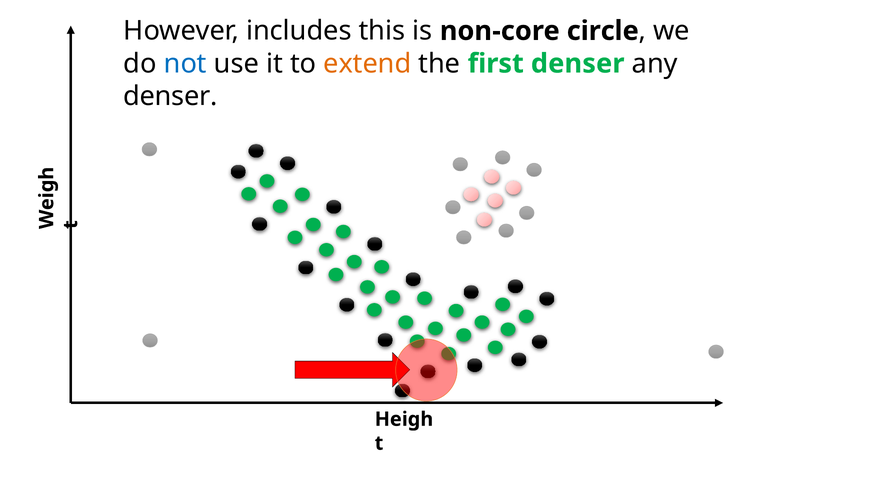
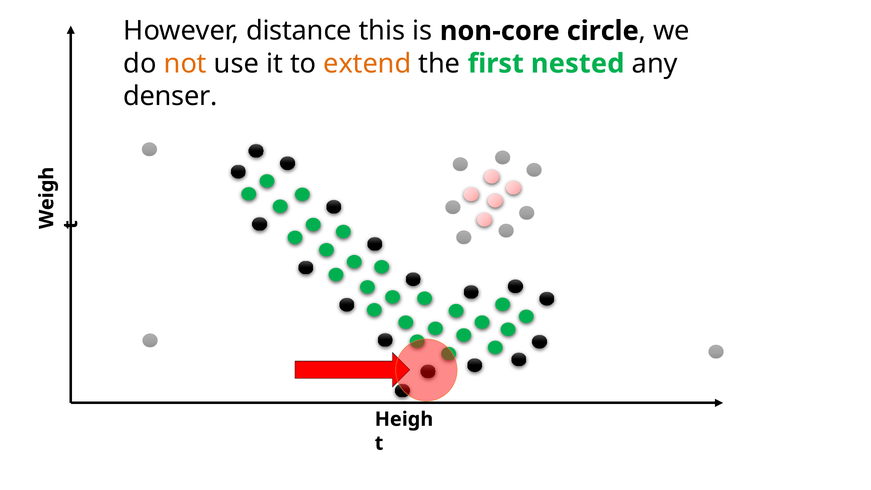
includes: includes -> distance
not colour: blue -> orange
first denser: denser -> nested
